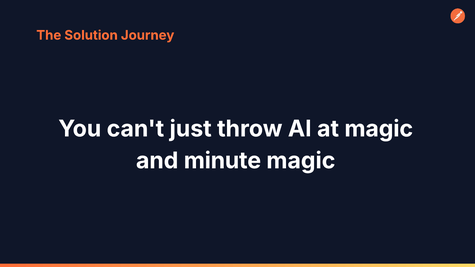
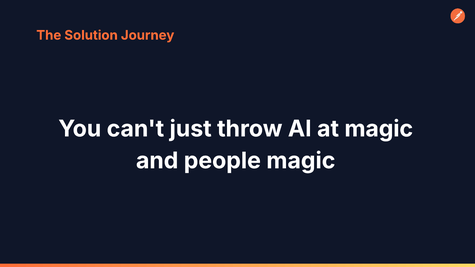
minute: minute -> people
